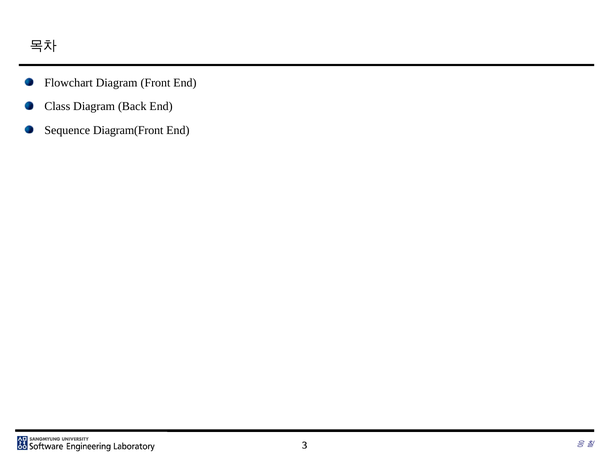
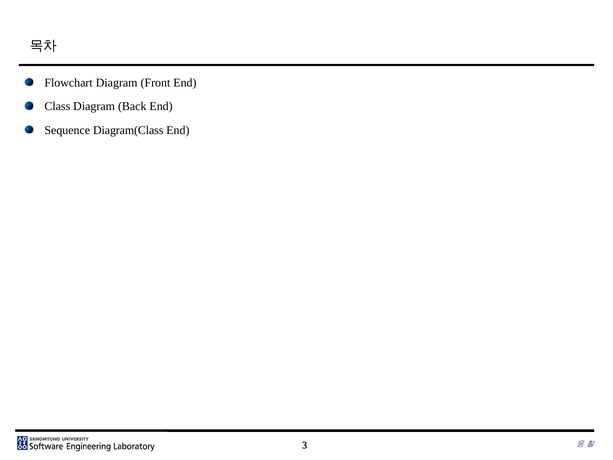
Diagram(Front: Diagram(Front -> Diagram(Class
